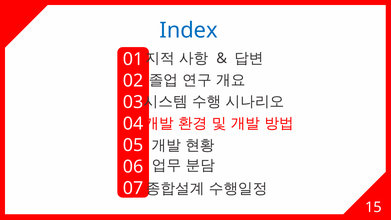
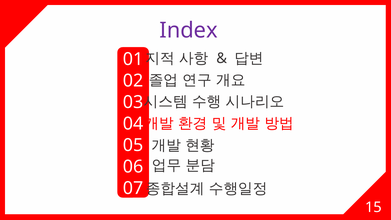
Index colour: blue -> purple
